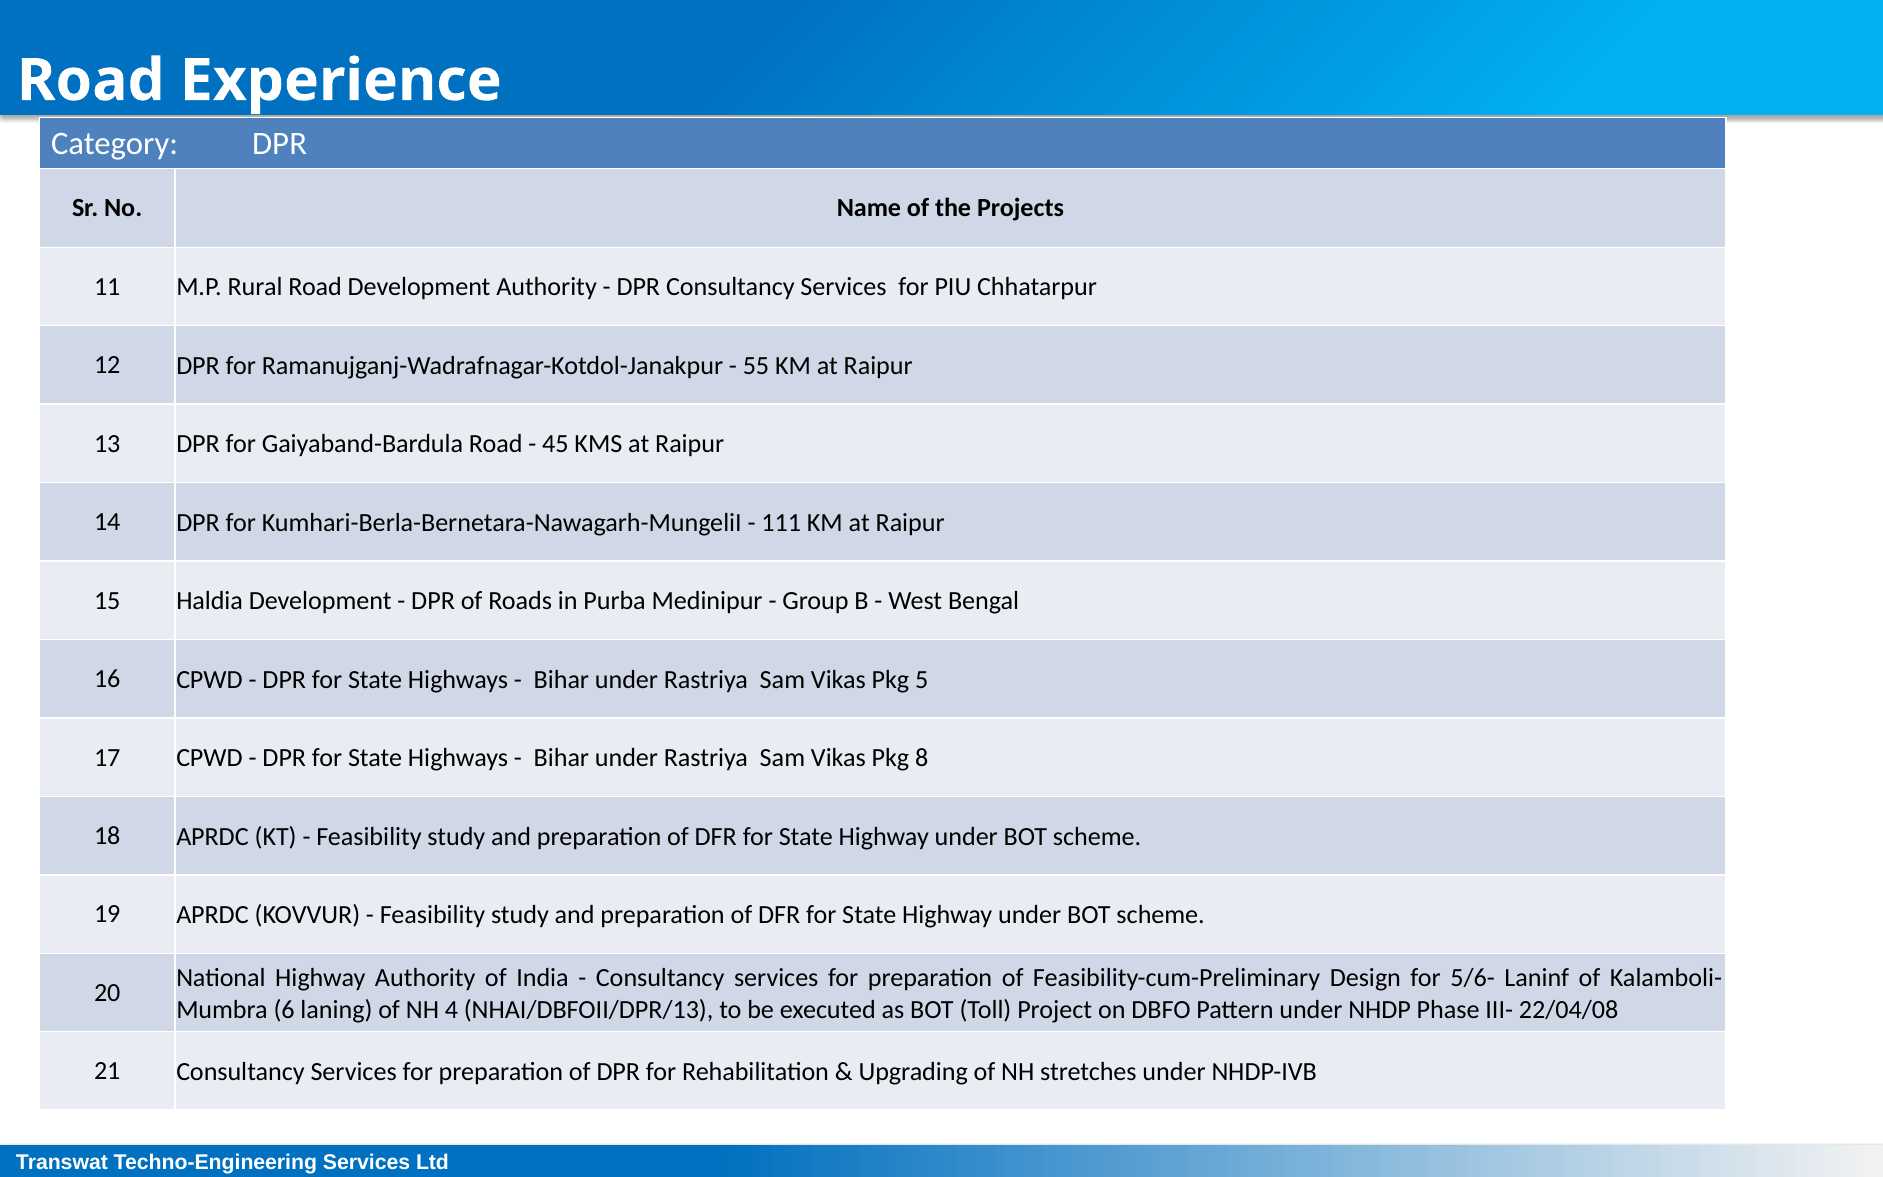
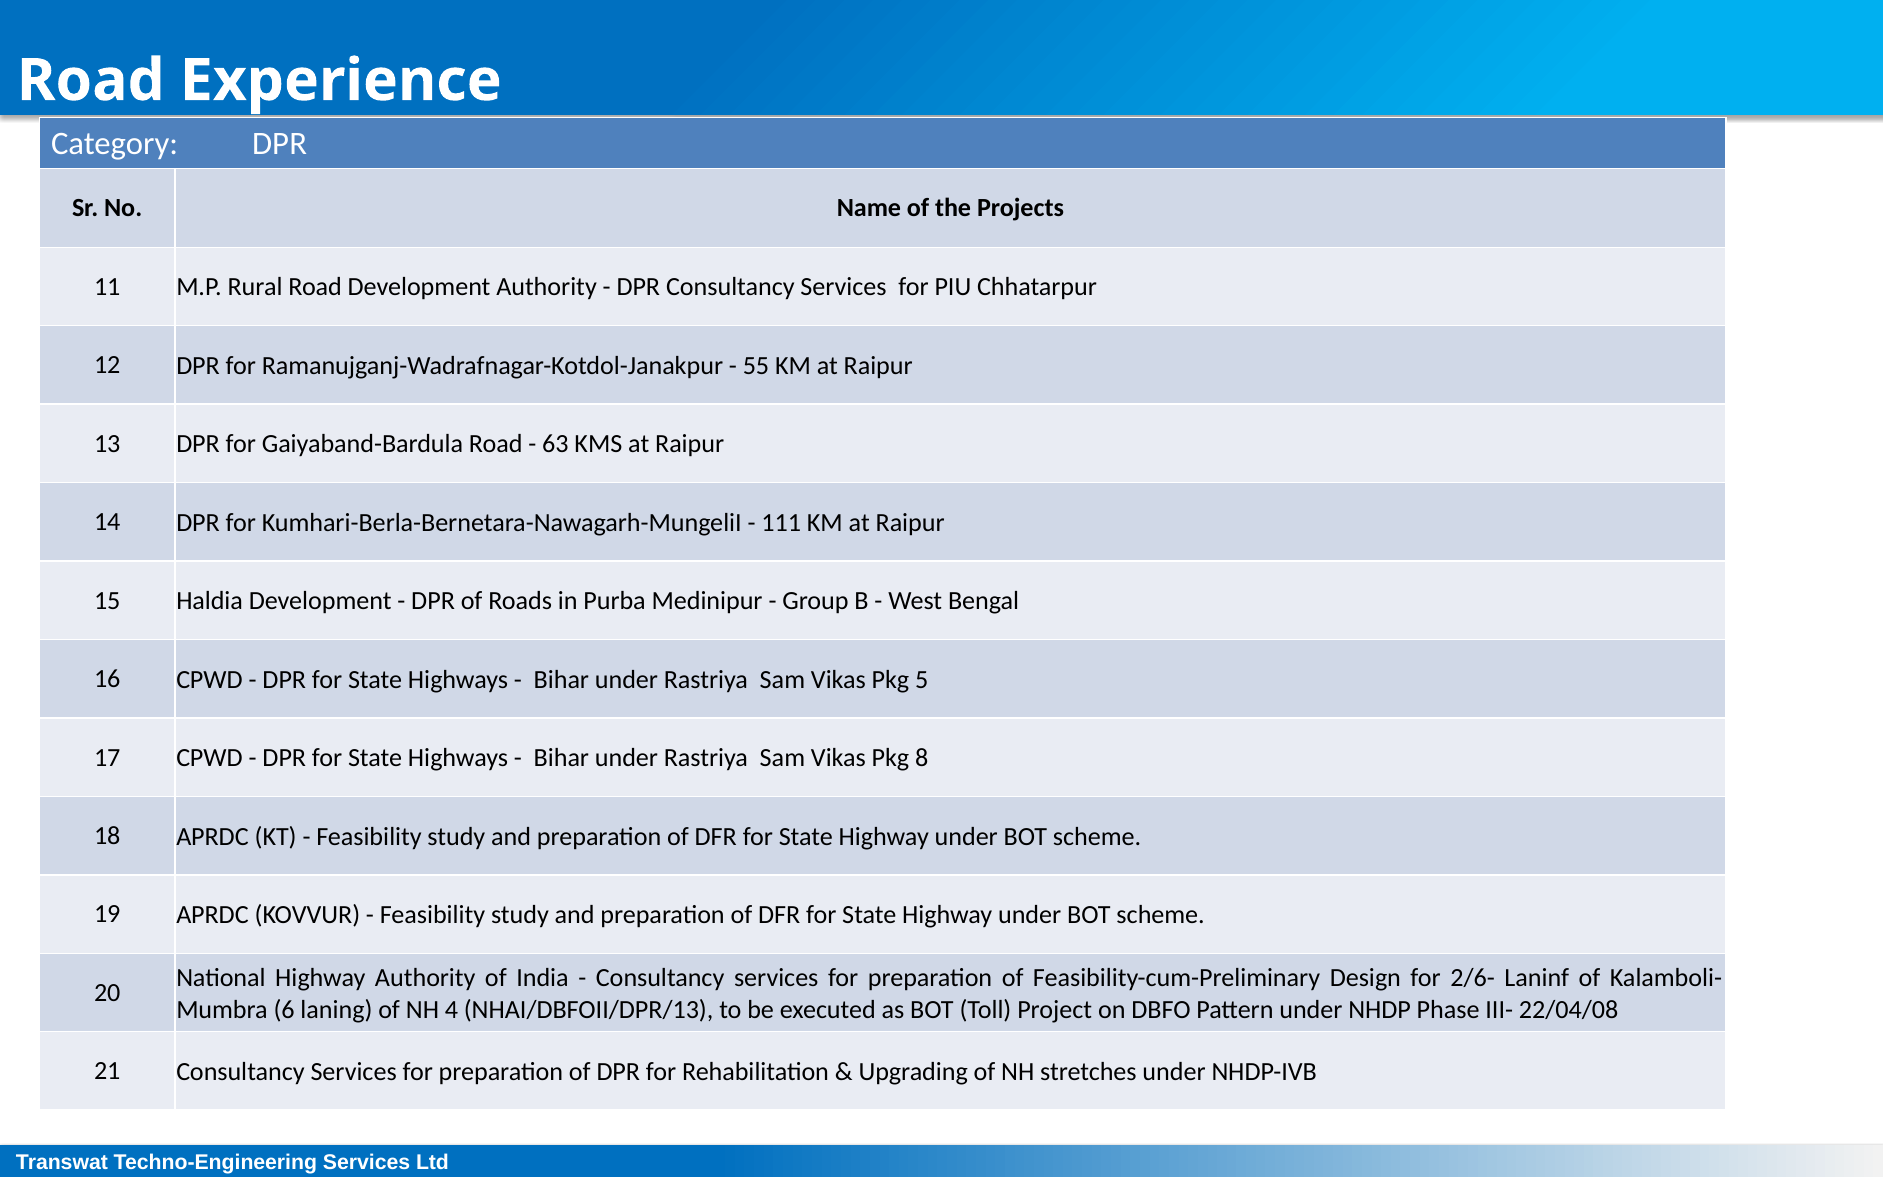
45: 45 -> 63
5/6-: 5/6- -> 2/6-
